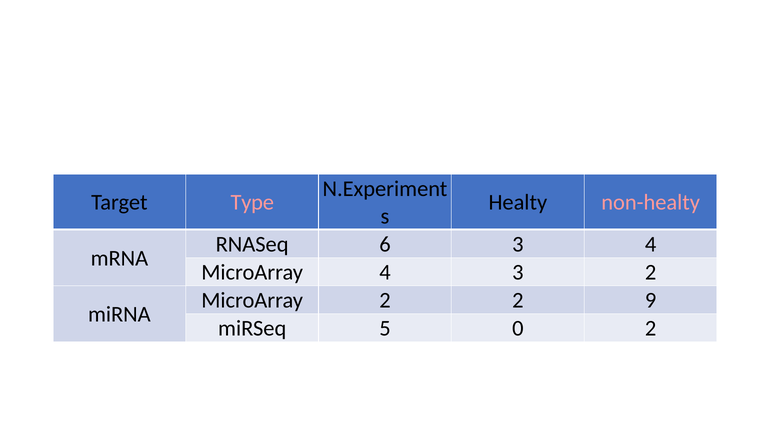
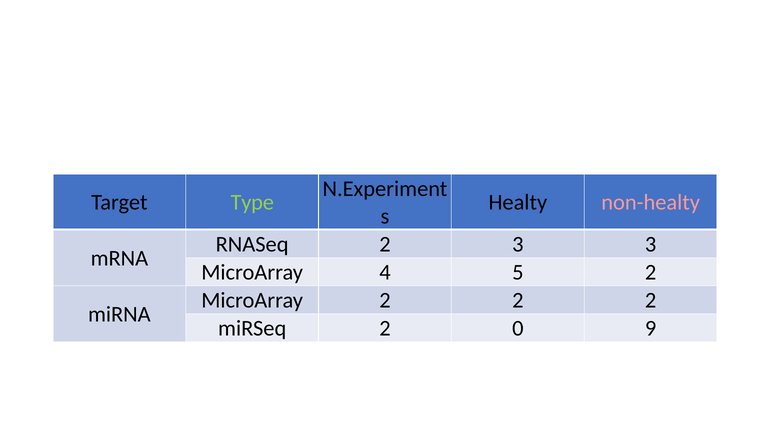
Type colour: pink -> light green
RNASeq 6: 6 -> 2
3 4: 4 -> 3
4 3: 3 -> 5
2 2 9: 9 -> 2
miRSeq 5: 5 -> 2
0 2: 2 -> 9
